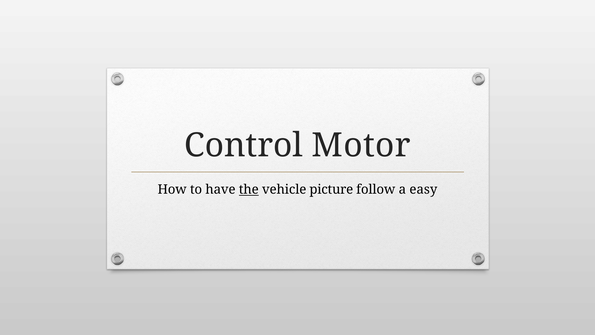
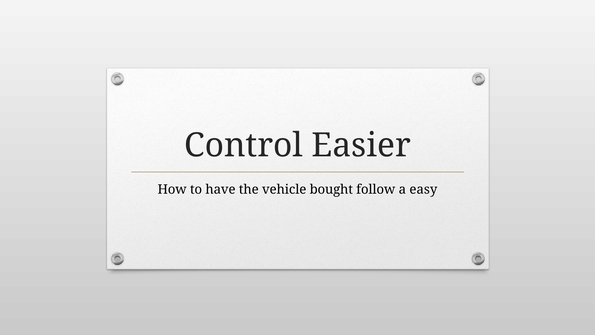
Motor: Motor -> Easier
the underline: present -> none
picture: picture -> bought
